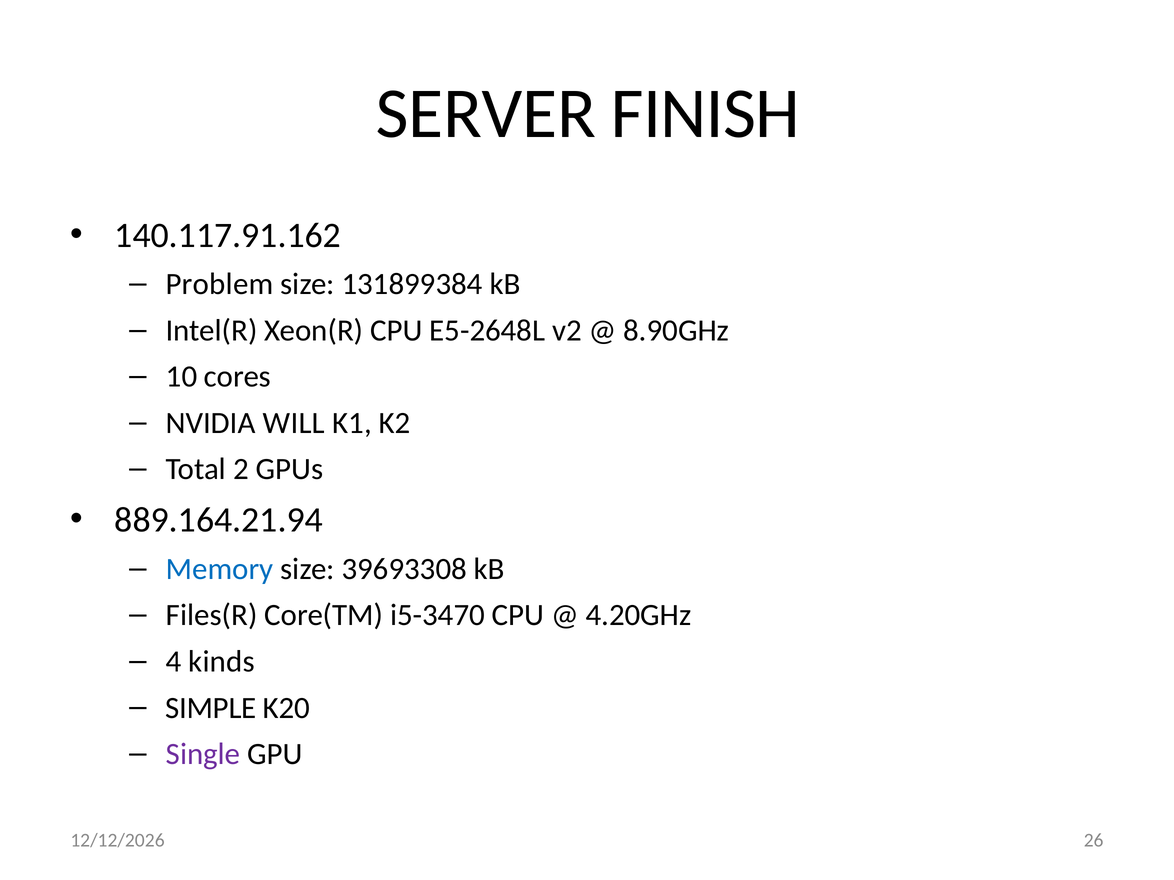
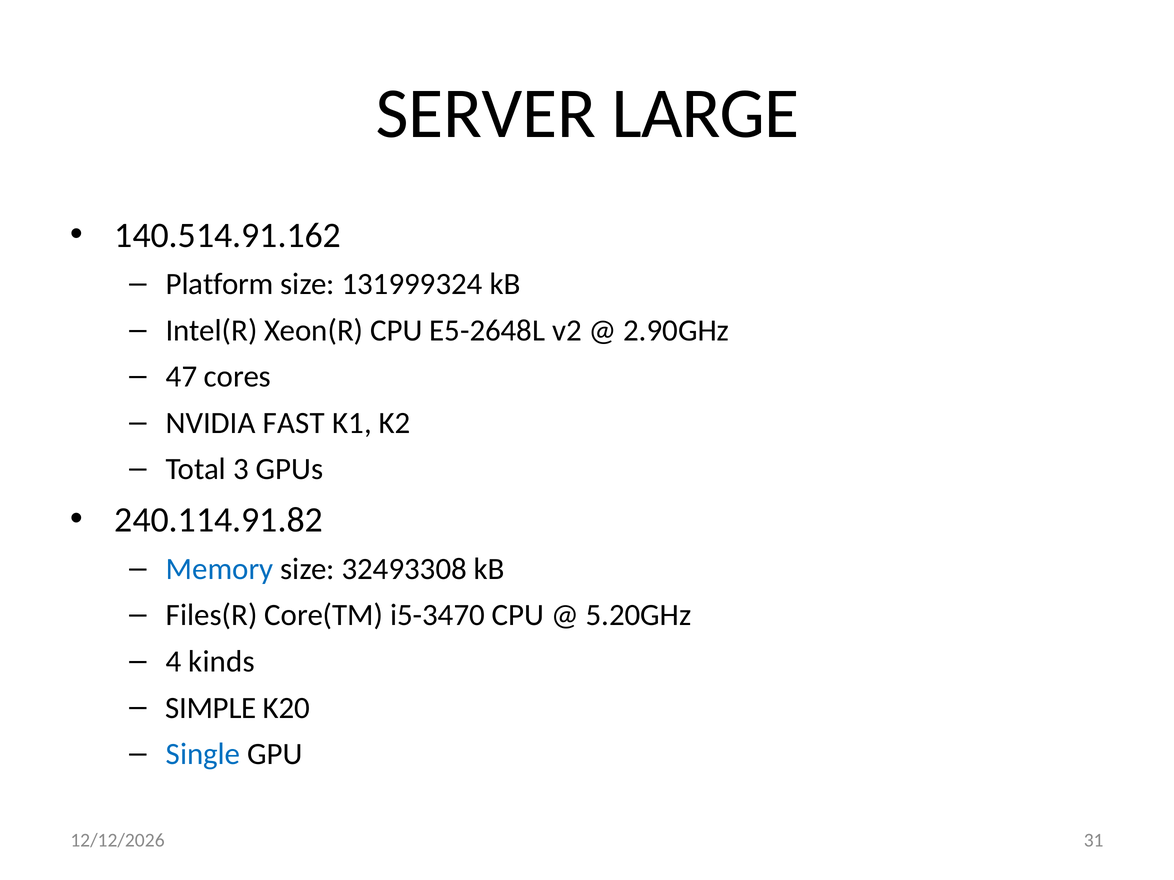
FINISH: FINISH -> LARGE
140.117.91.162: 140.117.91.162 -> 140.514.91.162
Problem: Problem -> Platform
131899384: 131899384 -> 131999324
8.90GHz: 8.90GHz -> 2.90GHz
10: 10 -> 47
WILL: WILL -> FAST
2: 2 -> 3
889.164.21.94: 889.164.21.94 -> 240.114.91.82
39693308: 39693308 -> 32493308
4.20GHz: 4.20GHz -> 5.20GHz
Single colour: purple -> blue
26: 26 -> 31
